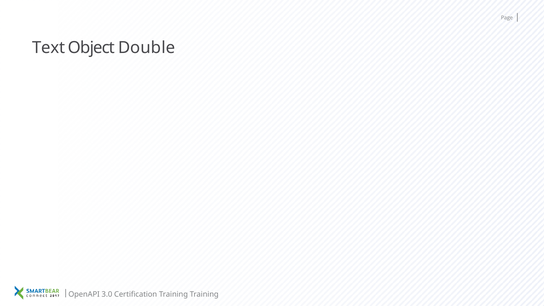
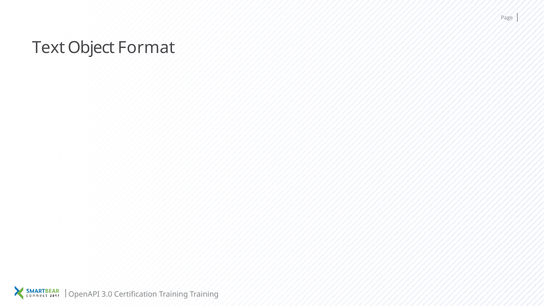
Double: Double -> Format
